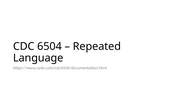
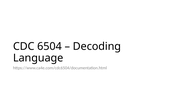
Repeated: Repeated -> Decoding
